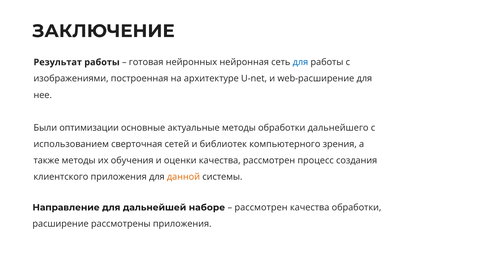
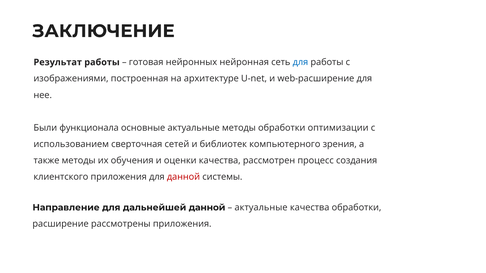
оптимизации: оптимизации -> функционала
дальнейшего: дальнейшего -> оптимизации
данной at (183, 177) colour: orange -> red
дальнейшей наборе: наборе -> данной
рассмотрен at (261, 208): рассмотрен -> актуальные
